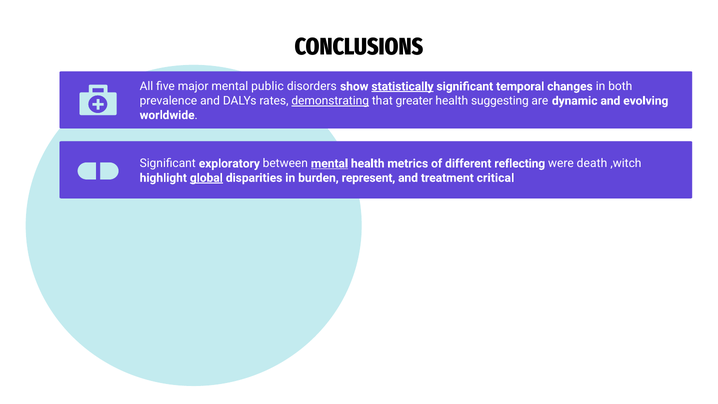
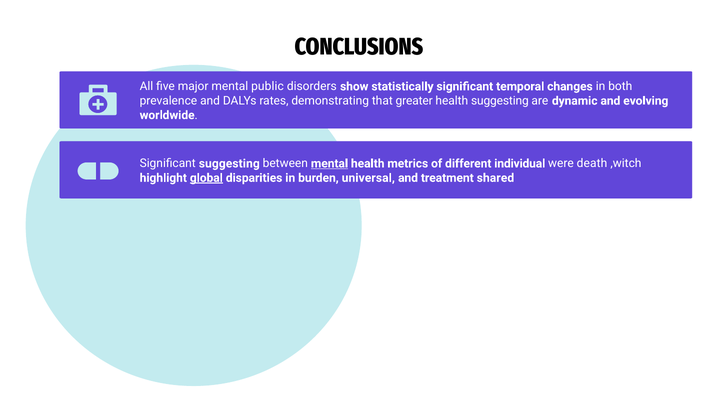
statistically underline: present -> none
demonstrating underline: present -> none
Significant exploratory: exploratory -> suggesting
reflecting: reflecting -> individual
represent: represent -> universal
critical: critical -> shared
